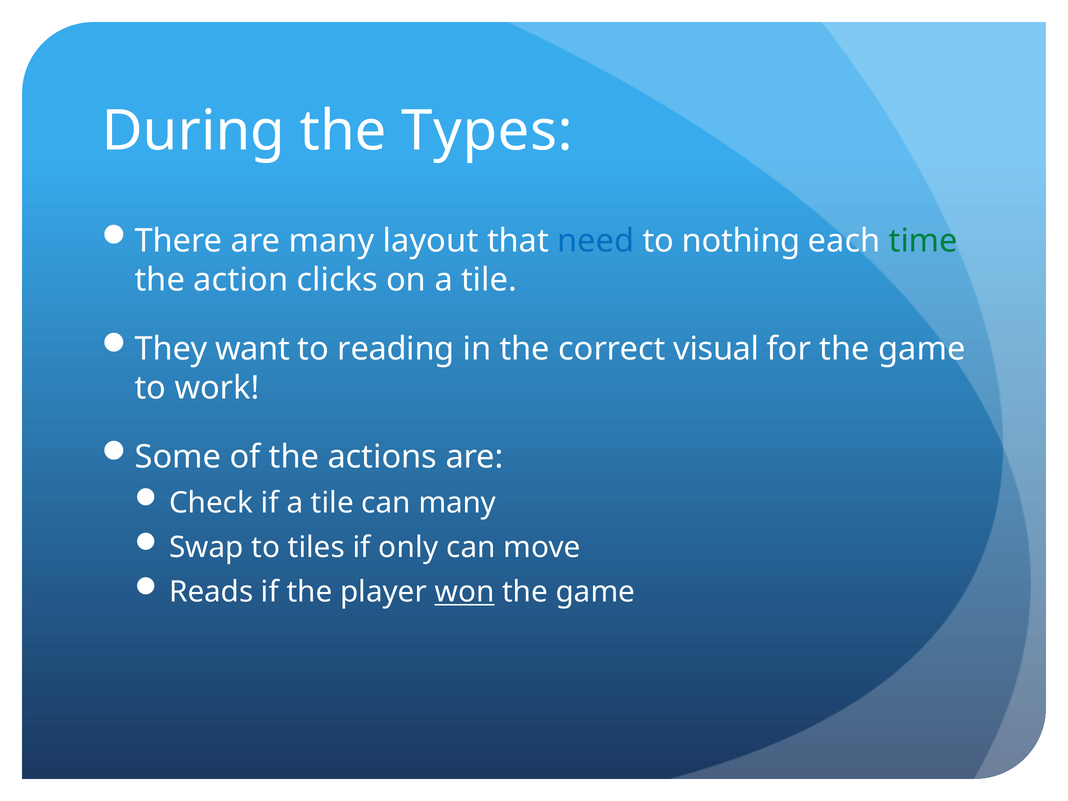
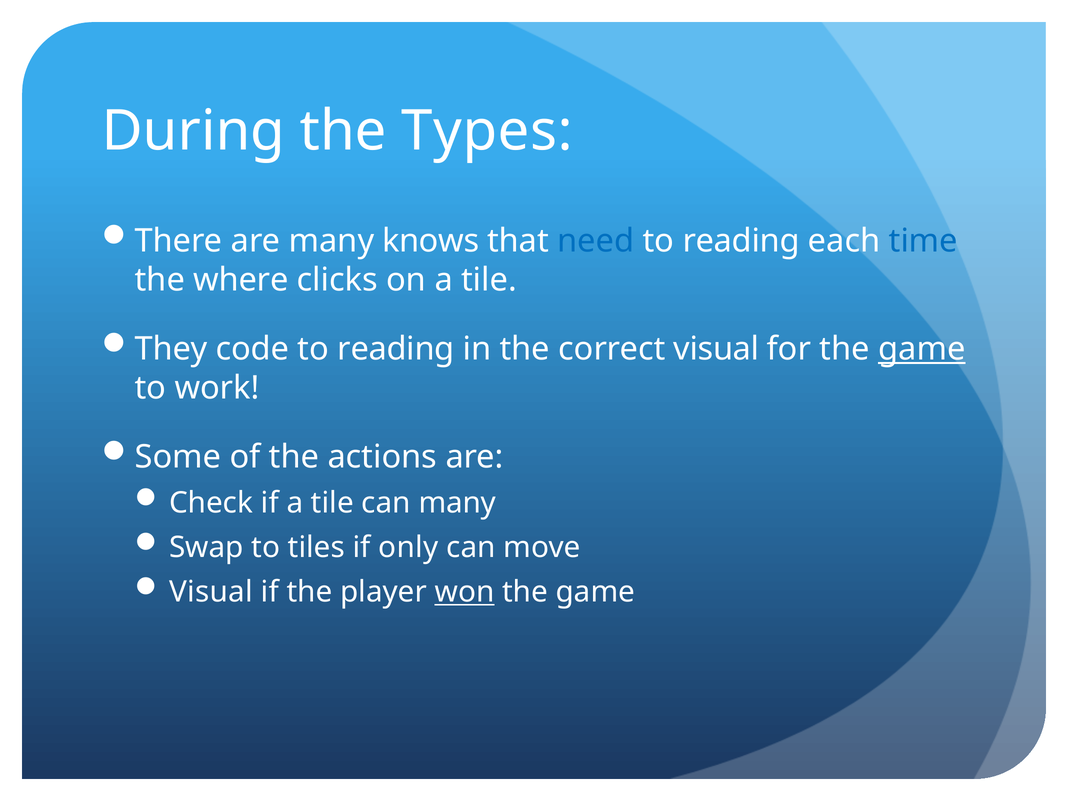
layout: layout -> knows
nothing at (741, 241): nothing -> reading
time colour: green -> blue
action: action -> where
want: want -> code
game at (922, 349) underline: none -> present
Reads at (211, 592): Reads -> Visual
